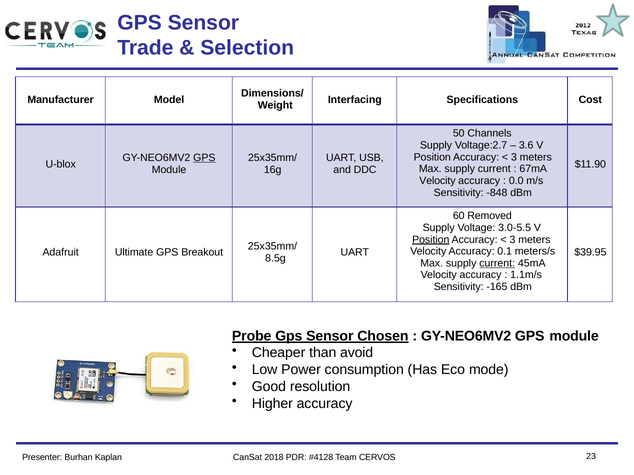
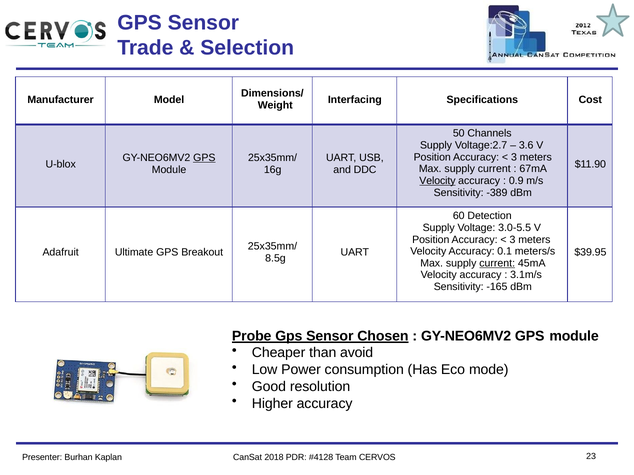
Velocity at (437, 181) underline: none -> present
0.0: 0.0 -> 0.9
-848: -848 -> -389
Removed: Removed -> Detection
Position at (431, 240) underline: present -> none
1.1m/s: 1.1m/s -> 3.1m/s
